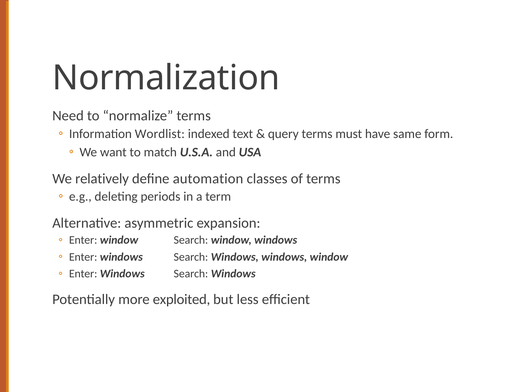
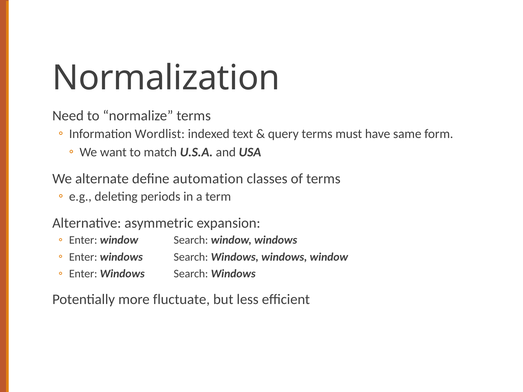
relatively: relatively -> alternate
exploited: exploited -> fluctuate
